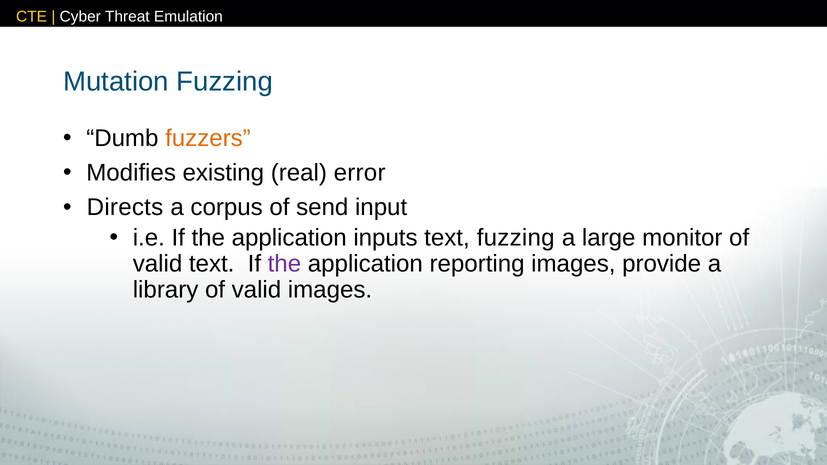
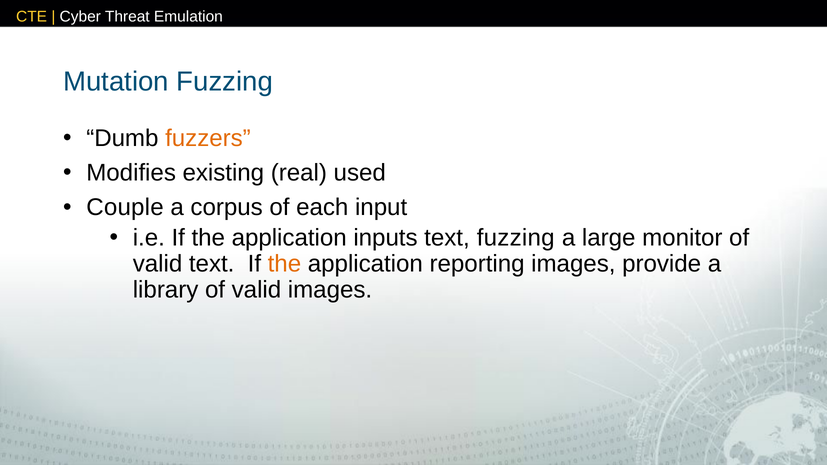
error: error -> used
Directs: Directs -> Couple
send: send -> each
the at (284, 264) colour: purple -> orange
